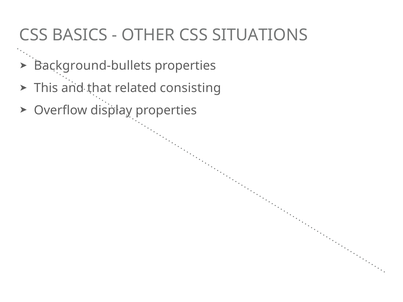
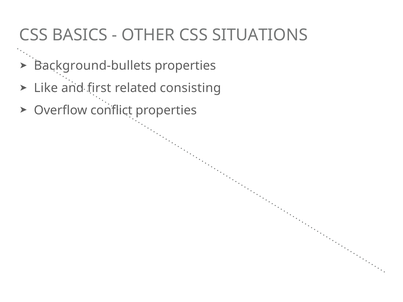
This: This -> Like
that: that -> first
display: display -> conflict
